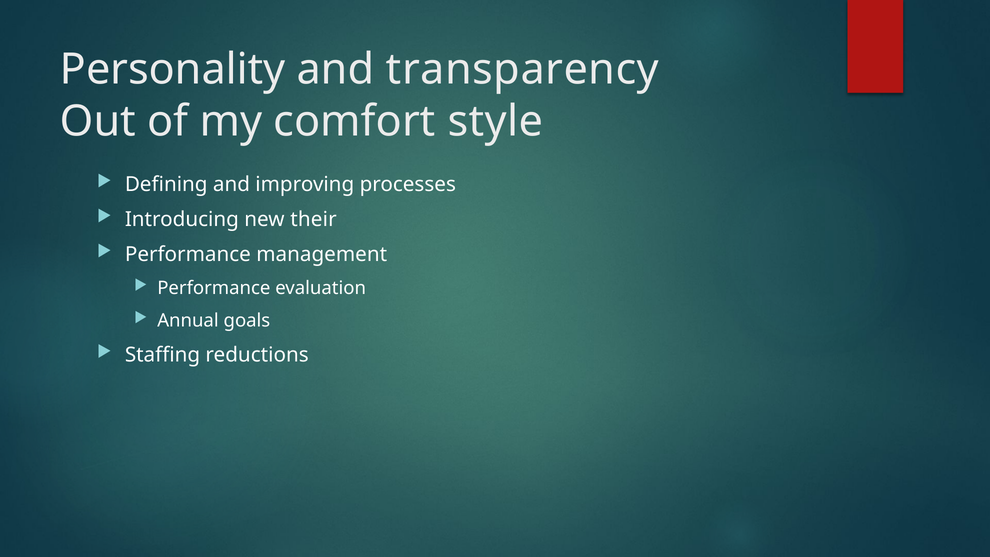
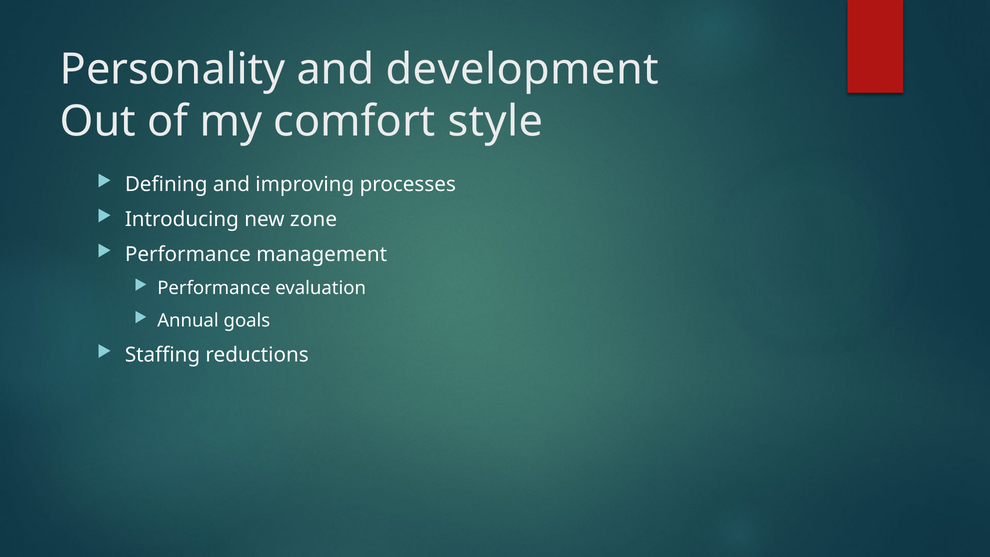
transparency: transparency -> development
their: their -> zone
